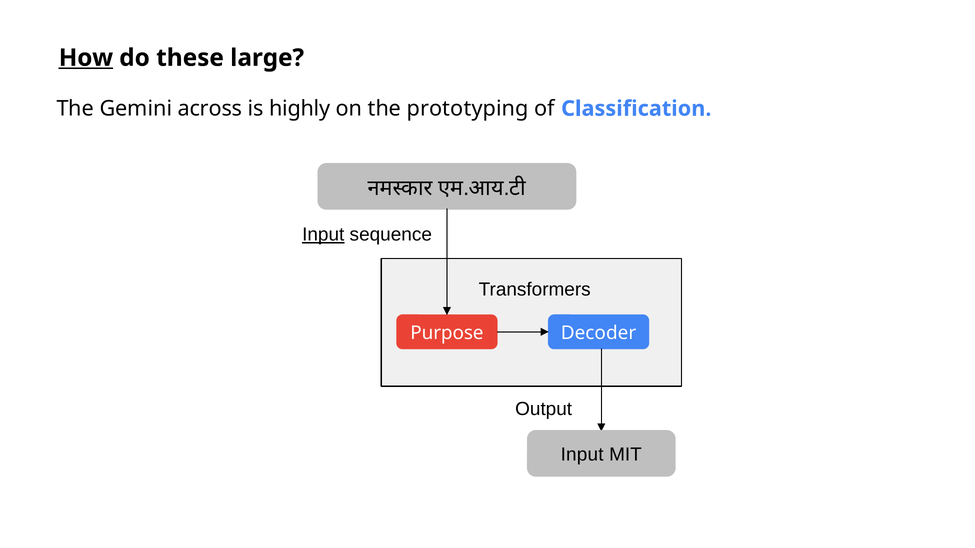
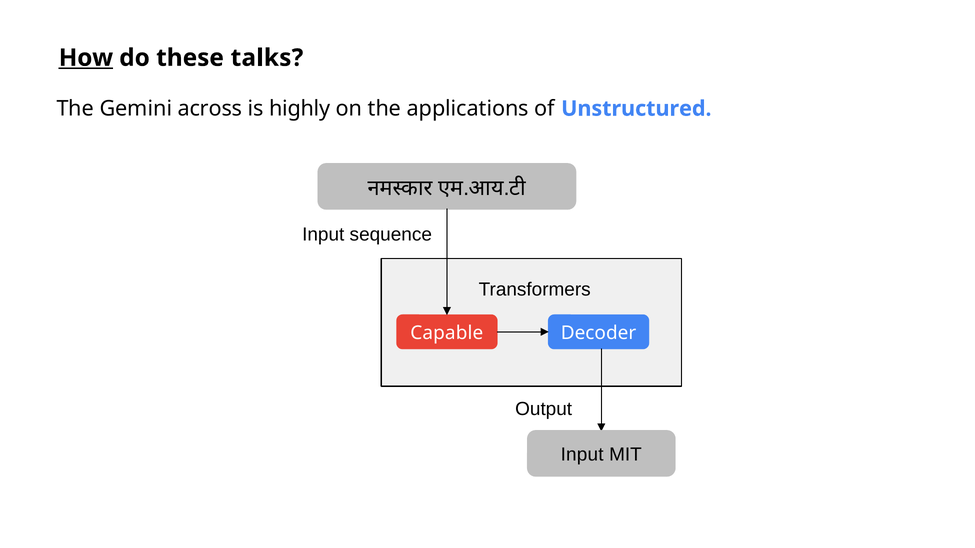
large: large -> talks
prototyping: prototyping -> applications
Classification: Classification -> Unstructured
Input at (323, 235) underline: present -> none
Purpose: Purpose -> Capable
